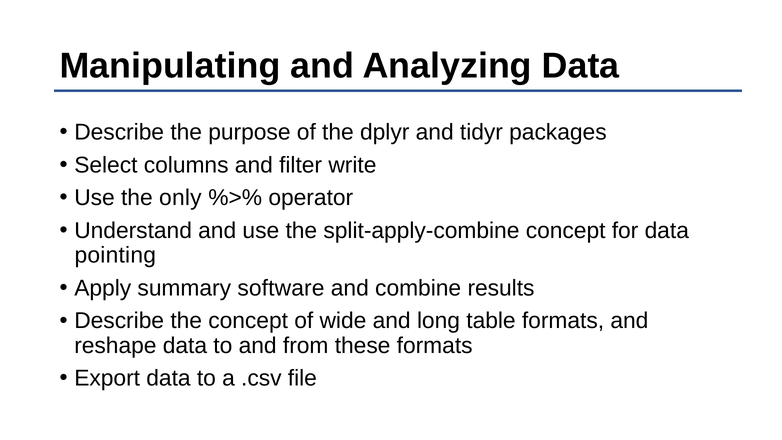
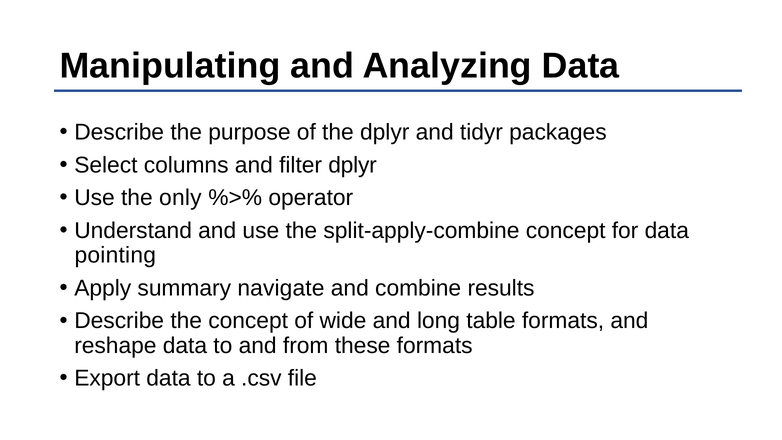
filter write: write -> dplyr
software: software -> navigate
